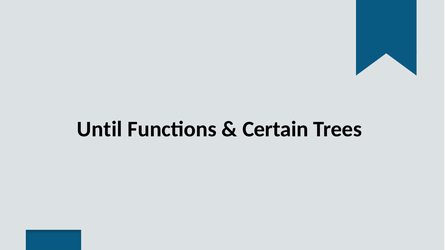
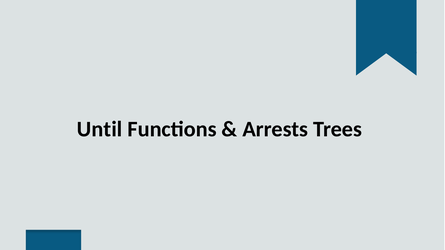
Certain: Certain -> Arrests
